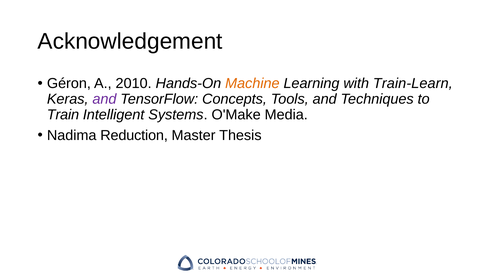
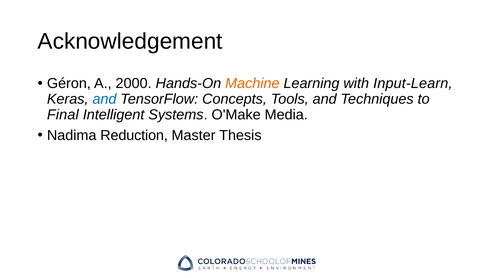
2010: 2010 -> 2000
Train-Learn: Train-Learn -> Input-Learn
and at (104, 99) colour: purple -> blue
Train: Train -> Final
